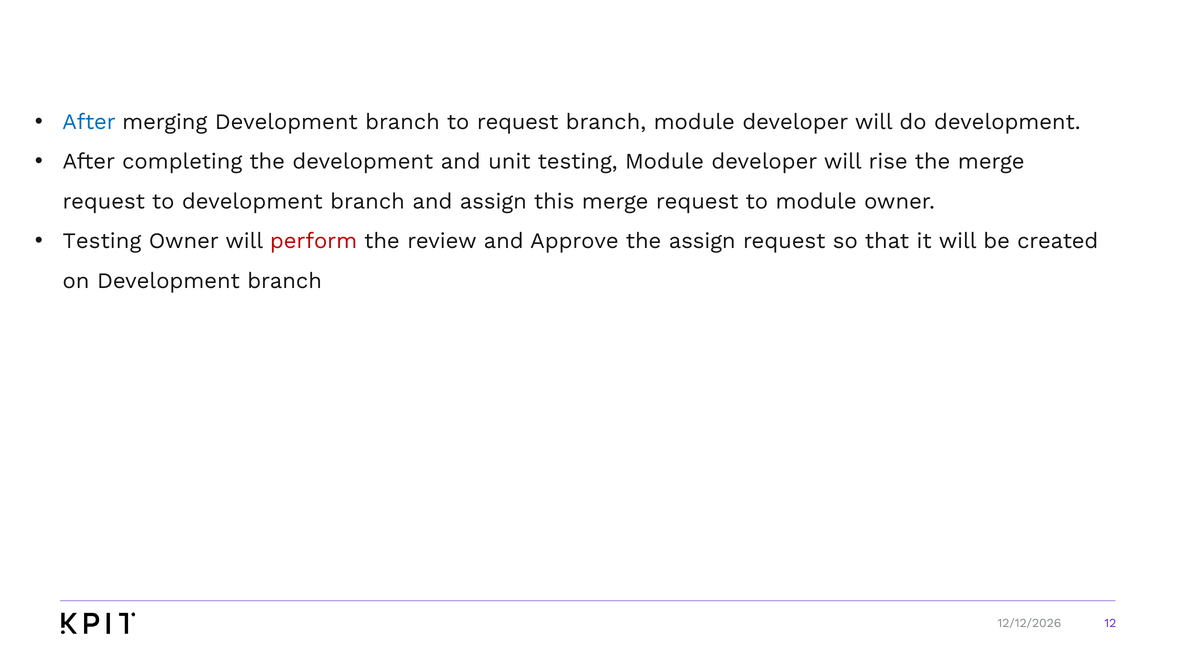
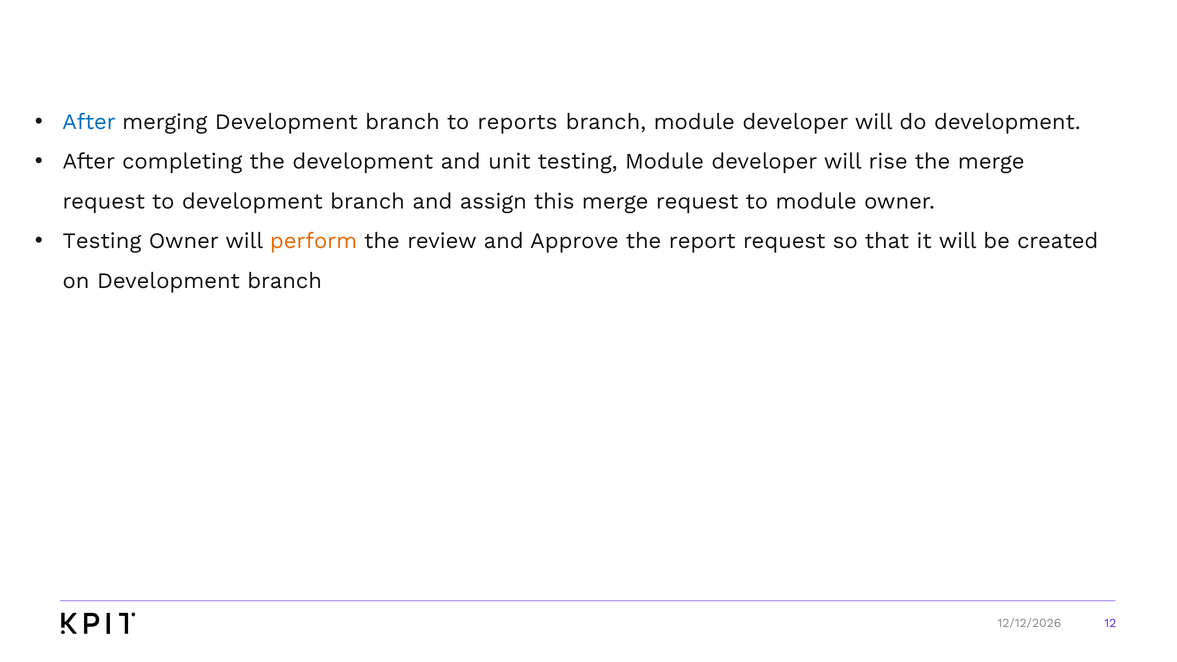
to request: request -> reports
perform colour: red -> orange
the assign: assign -> report
